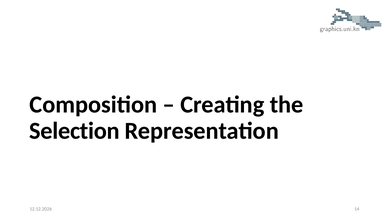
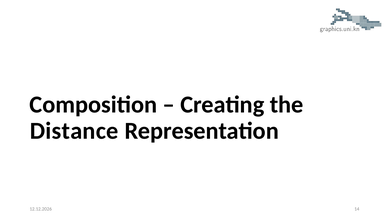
Selection: Selection -> Distance
